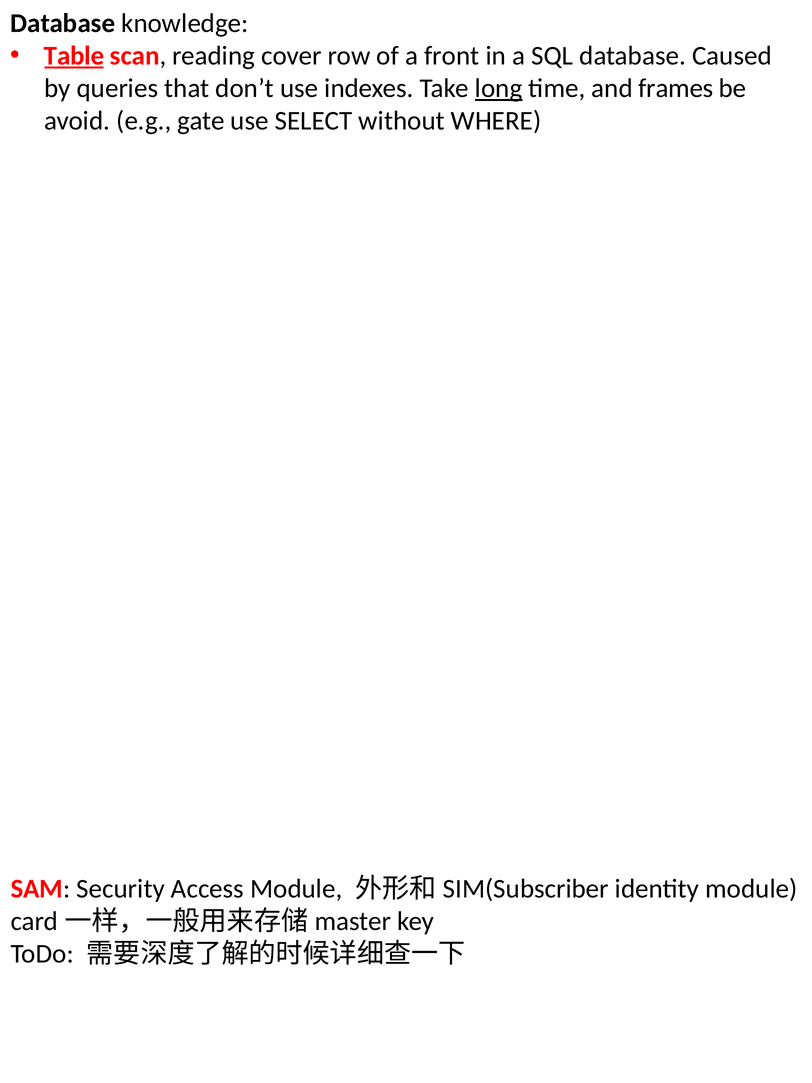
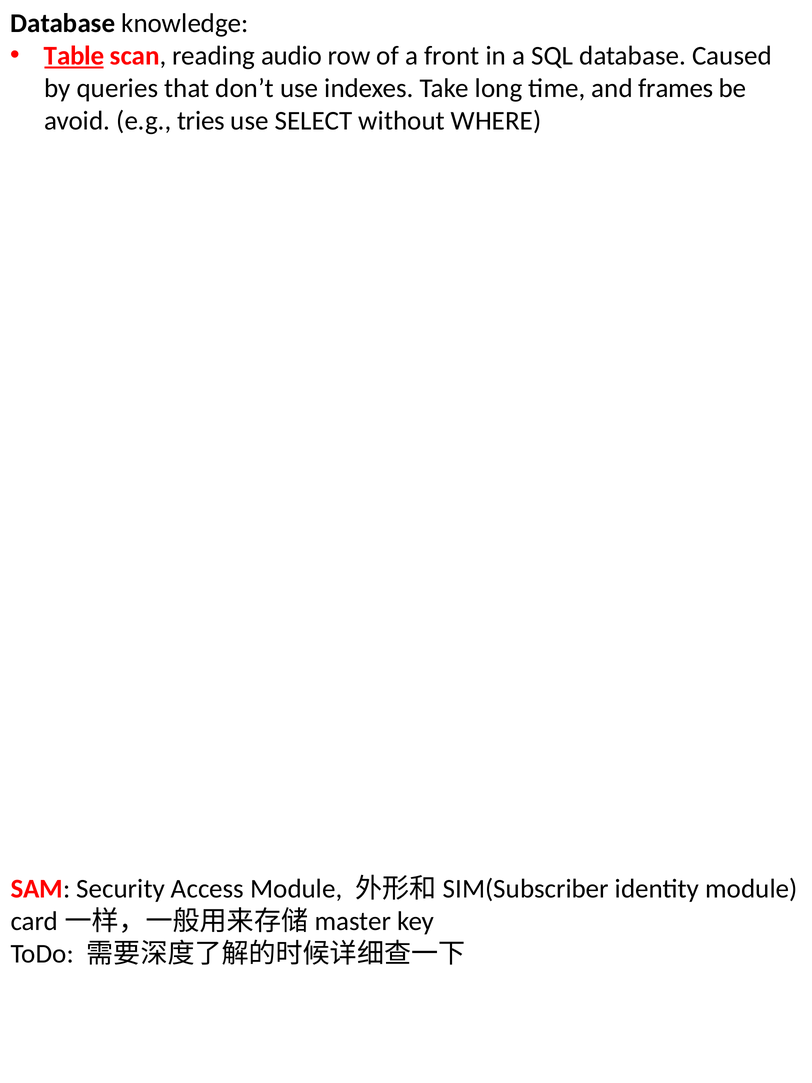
cover: cover -> audio
long underline: present -> none
gate: gate -> tries
